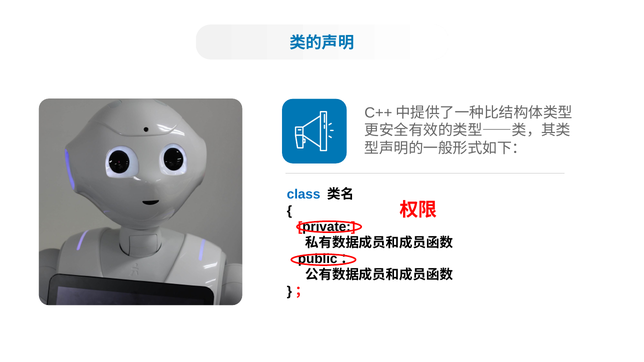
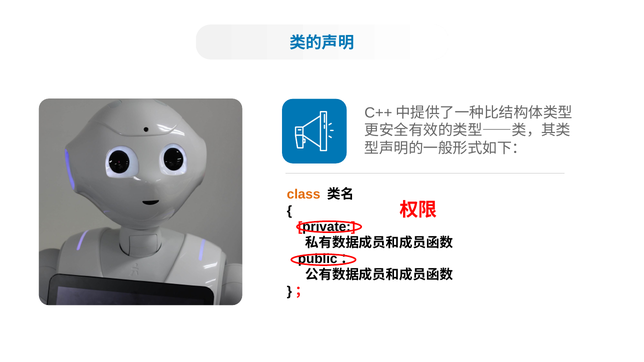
class colour: blue -> orange
